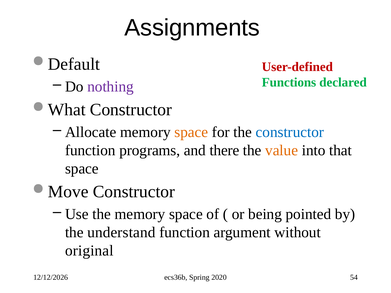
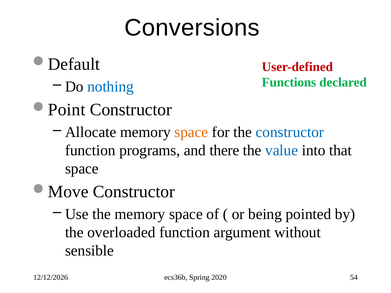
Assignments: Assignments -> Conversions
nothing colour: purple -> blue
What: What -> Point
value colour: orange -> blue
understand: understand -> overloaded
original: original -> sensible
